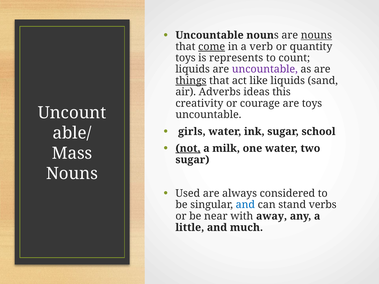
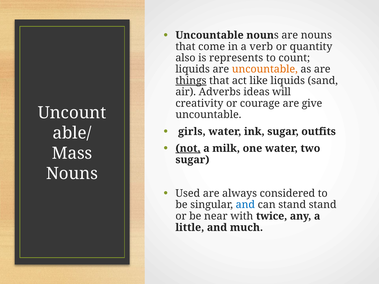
nouns at (316, 35) underline: present -> none
come underline: present -> none
toys at (185, 58): toys -> also
uncountable at (265, 69) colour: purple -> orange
this: this -> will
are toys: toys -> give
school: school -> outfits
stand verbs: verbs -> stand
away: away -> twice
